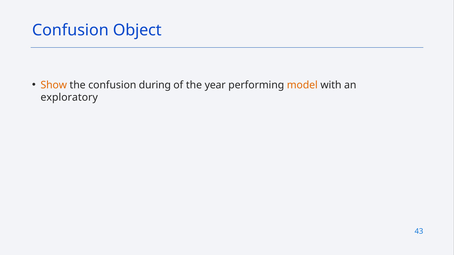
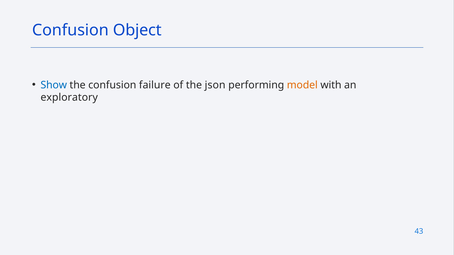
Show colour: orange -> blue
during: during -> failure
year: year -> json
